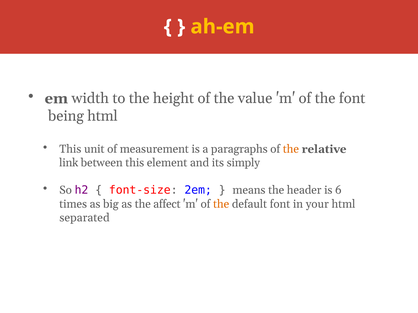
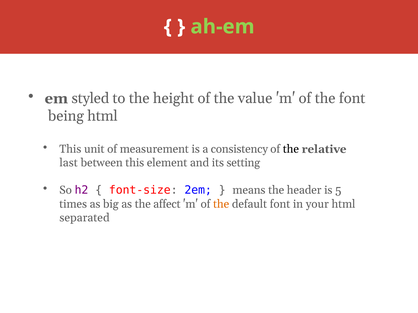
ah-em colour: yellow -> light green
width: width -> styled
paragraphs: paragraphs -> consistency
the at (291, 149) colour: orange -> black
link: link -> last
simply: simply -> setting
6: 6 -> 5
